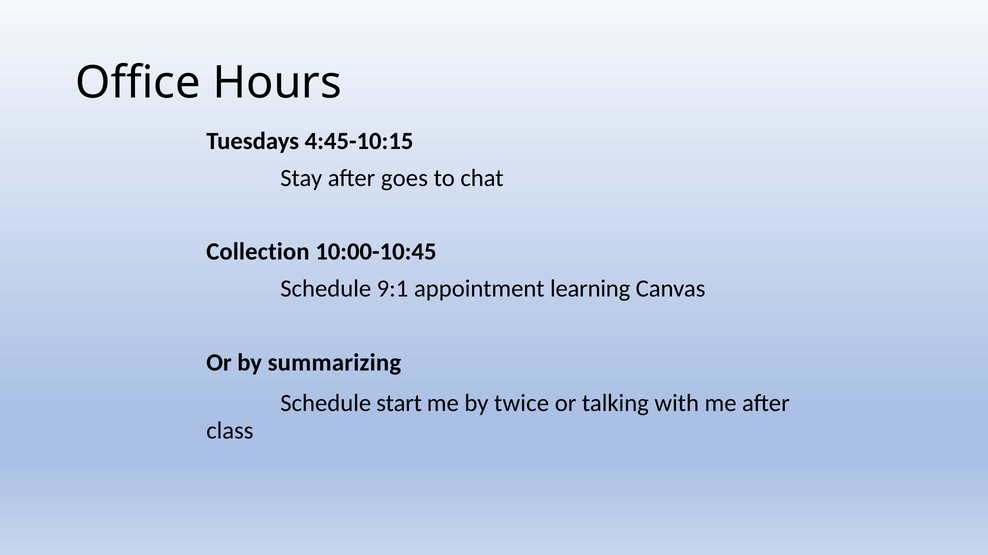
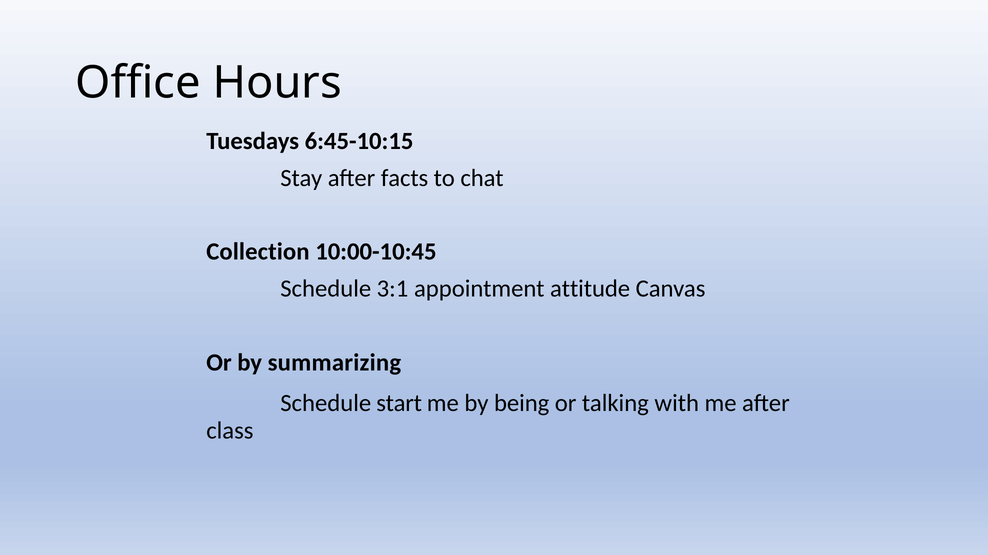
4:45-10:15: 4:45-10:15 -> 6:45-10:15
goes: goes -> facts
9:1: 9:1 -> 3:1
learning: learning -> attitude
twice: twice -> being
